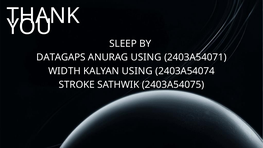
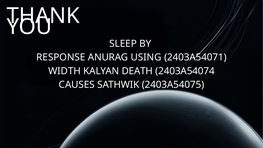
DATAGAPS: DATAGAPS -> RESPONSE
KALYAN USING: USING -> DEATH
STROKE: STROKE -> CAUSES
